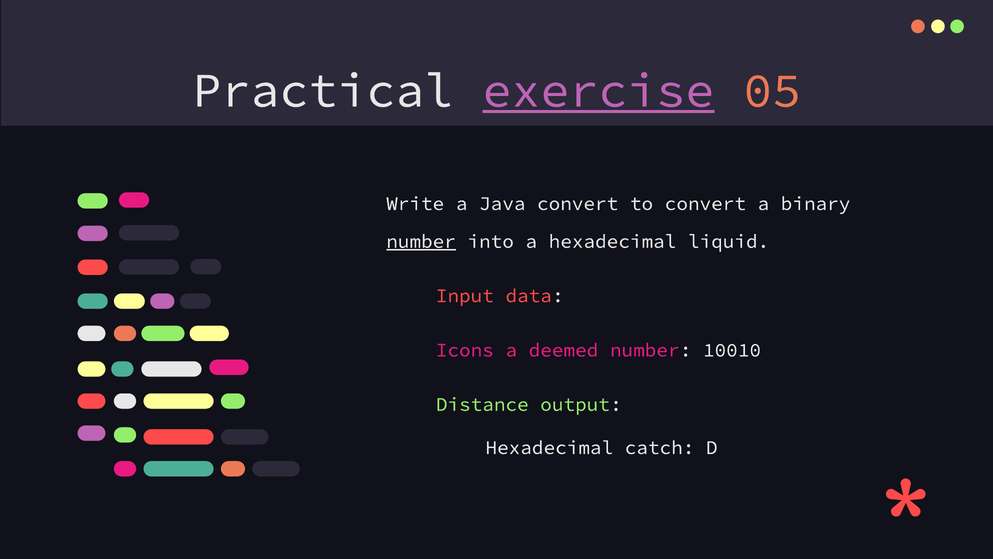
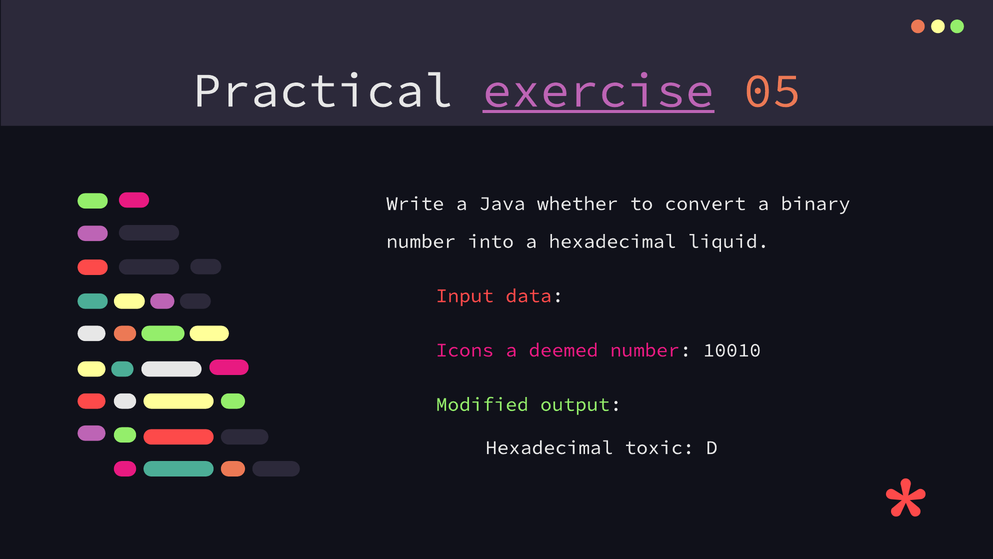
Java convert: convert -> whether
number at (421, 241) underline: present -> none
Distance: Distance -> Modified
catch: catch -> toxic
